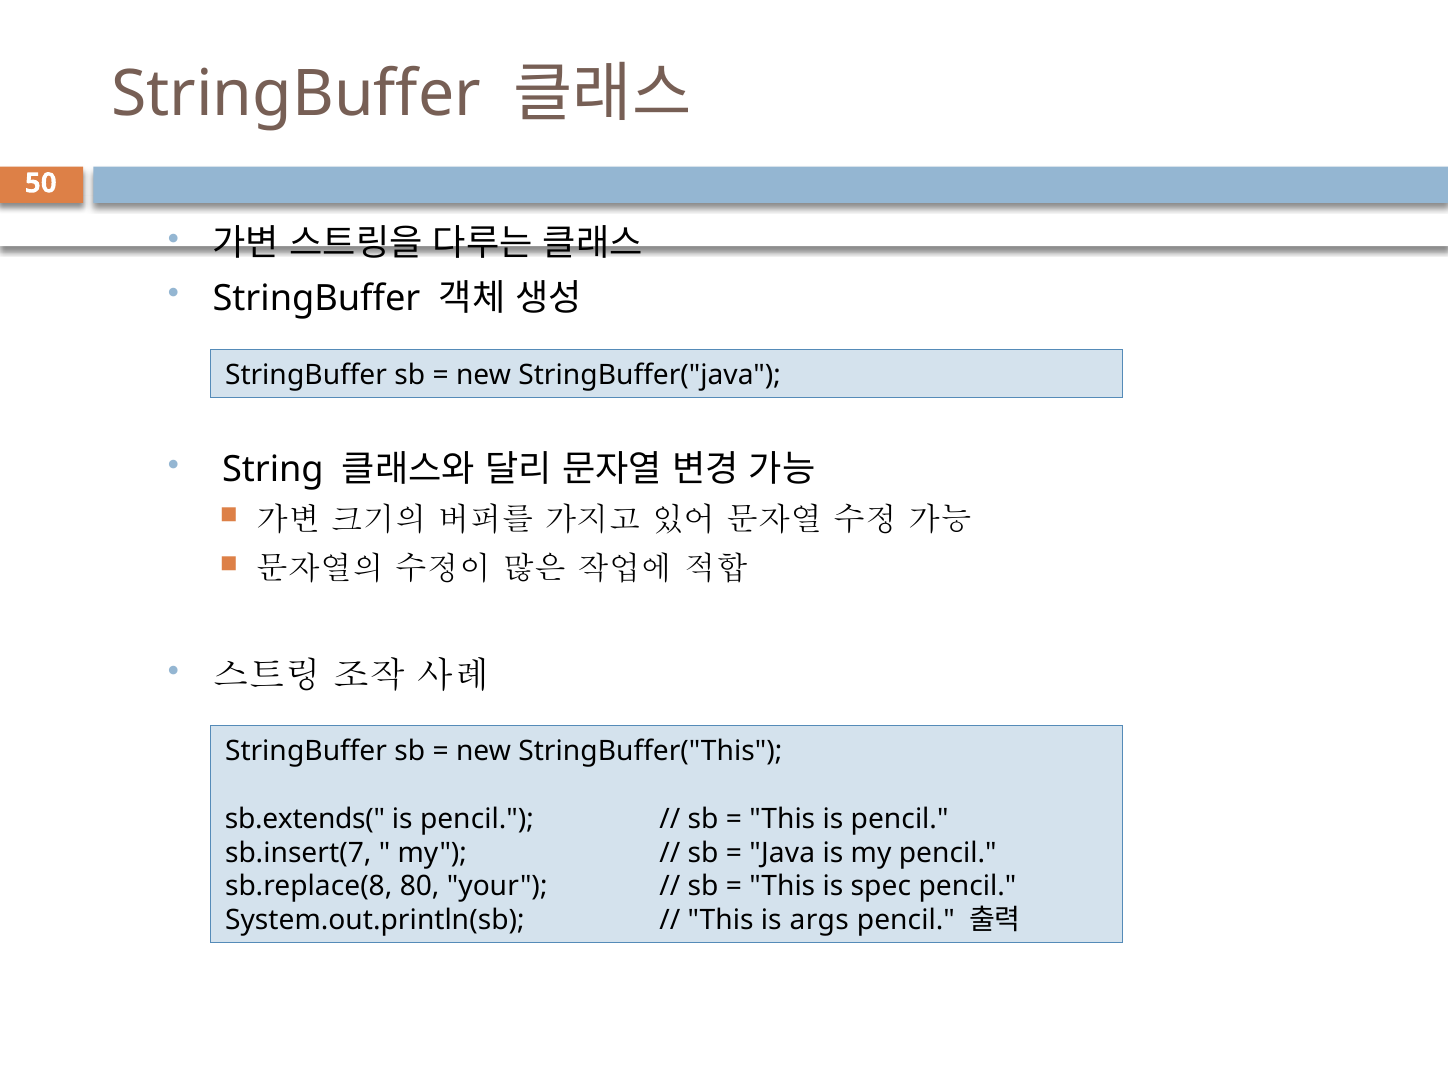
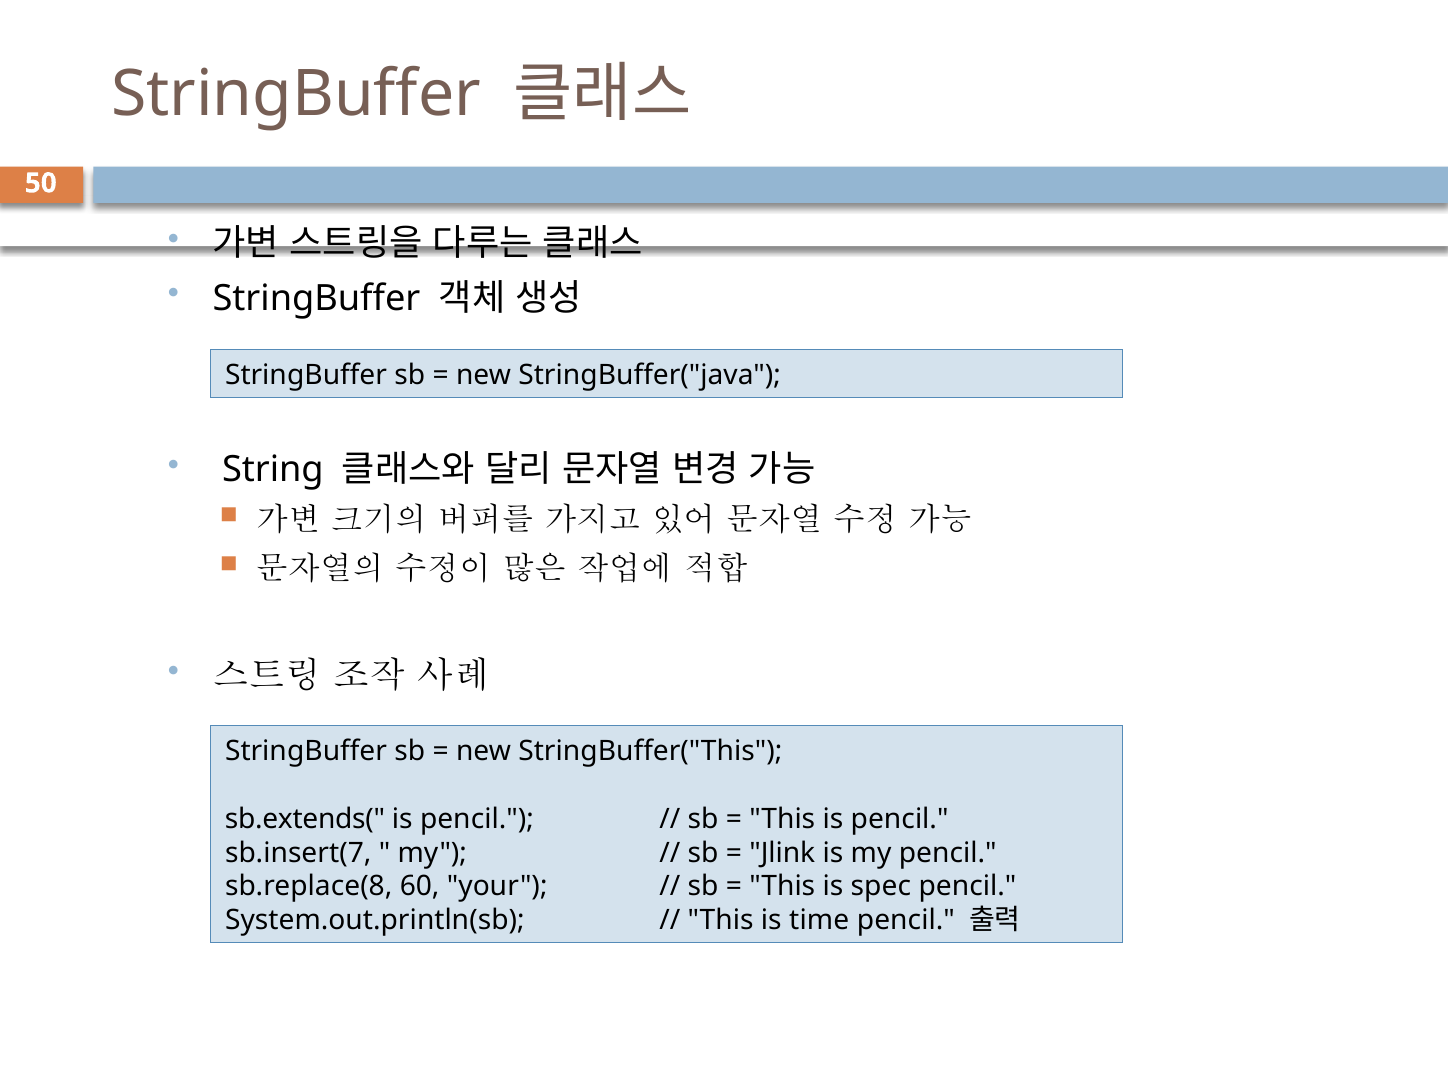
Java: Java -> Jlink
80: 80 -> 60
args: args -> time
